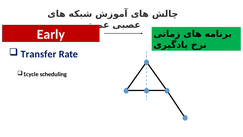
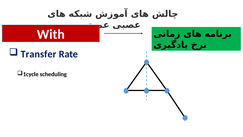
Early: Early -> With
